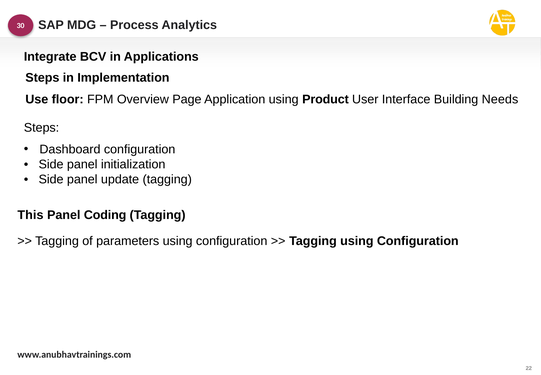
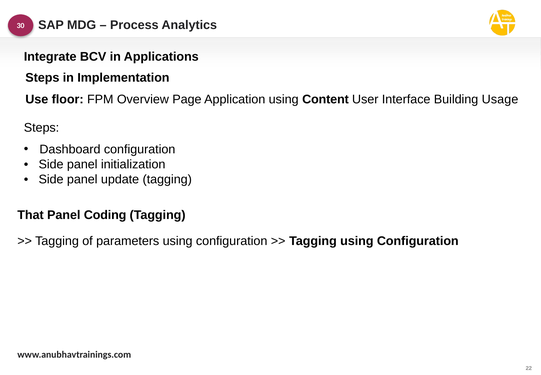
Product: Product -> Content
Needs: Needs -> Usage
This: This -> That
